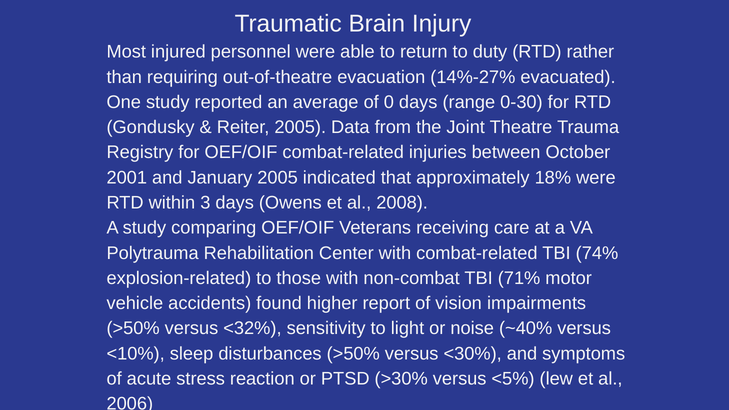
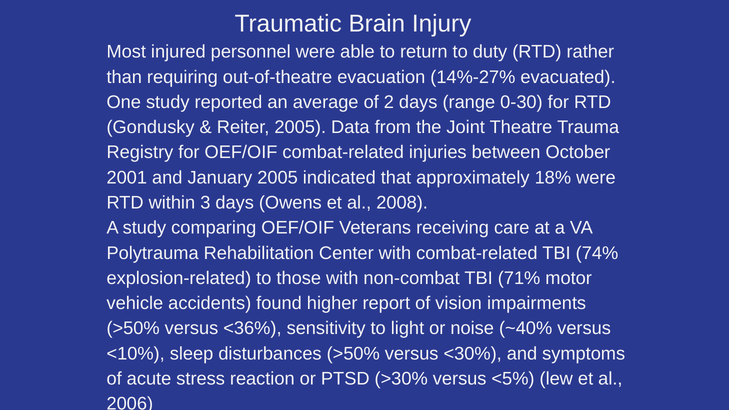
0: 0 -> 2
<32%: <32% -> <36%
